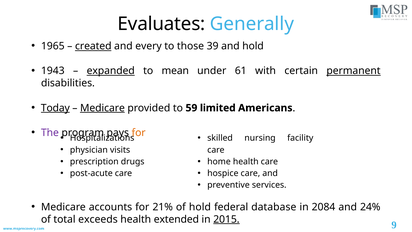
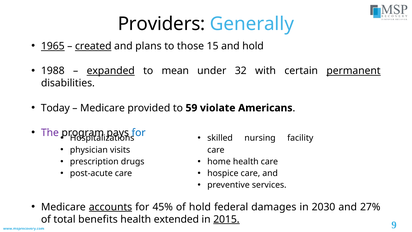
Evaluates: Evaluates -> Providers
1965 underline: none -> present
every: every -> plans
39: 39 -> 15
1943: 1943 -> 1988
61: 61 -> 32
Today underline: present -> none
Medicare at (102, 108) underline: present -> none
limited: limited -> violate
for at (139, 133) colour: orange -> blue
accounts underline: none -> present
21%: 21% -> 45%
database: database -> damages
2084: 2084 -> 2030
24%: 24% -> 27%
exceeds: exceeds -> benefits
